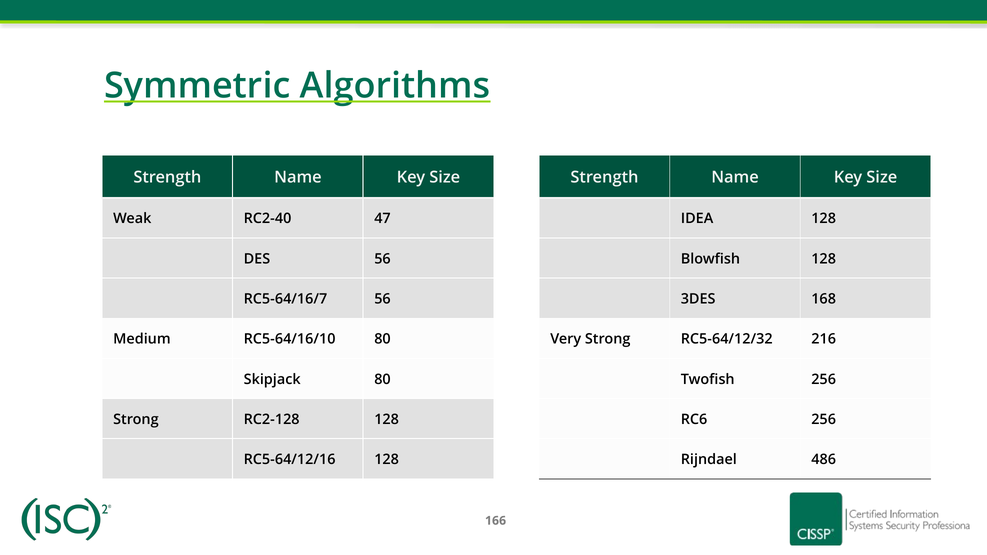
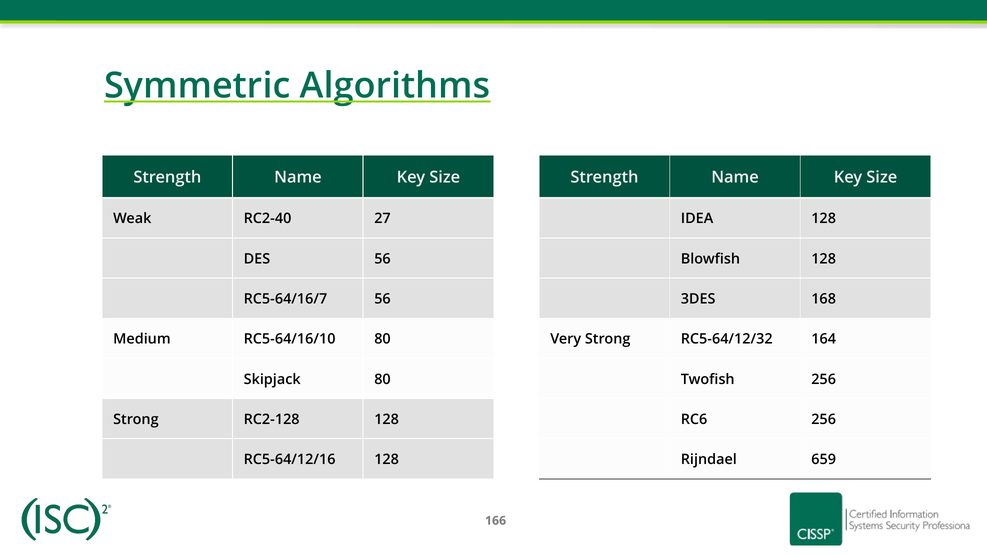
47: 47 -> 27
216: 216 -> 164
486: 486 -> 659
